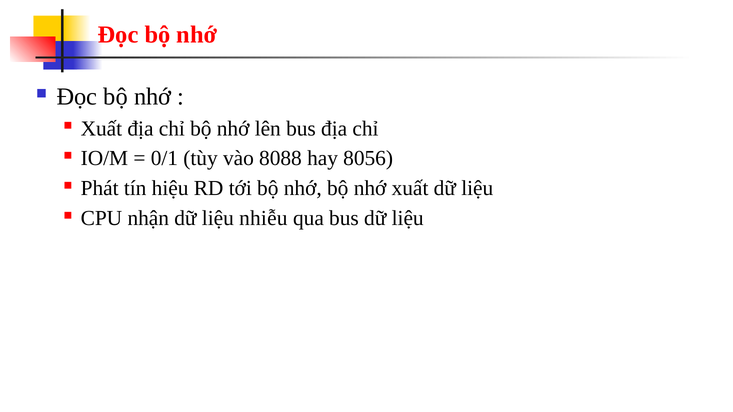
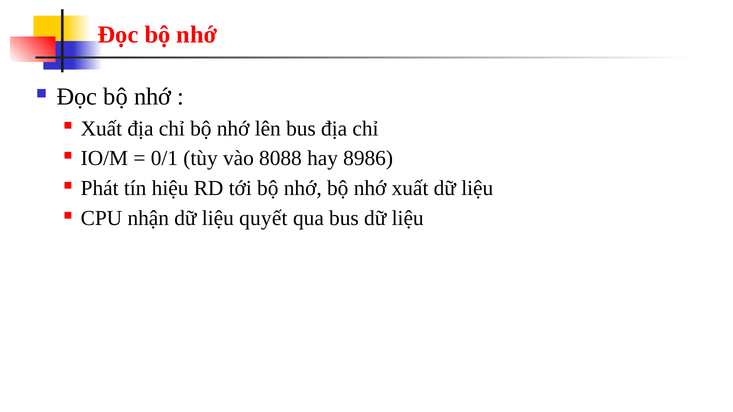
8056: 8056 -> 8986
nhiễu: nhiễu -> quyết
